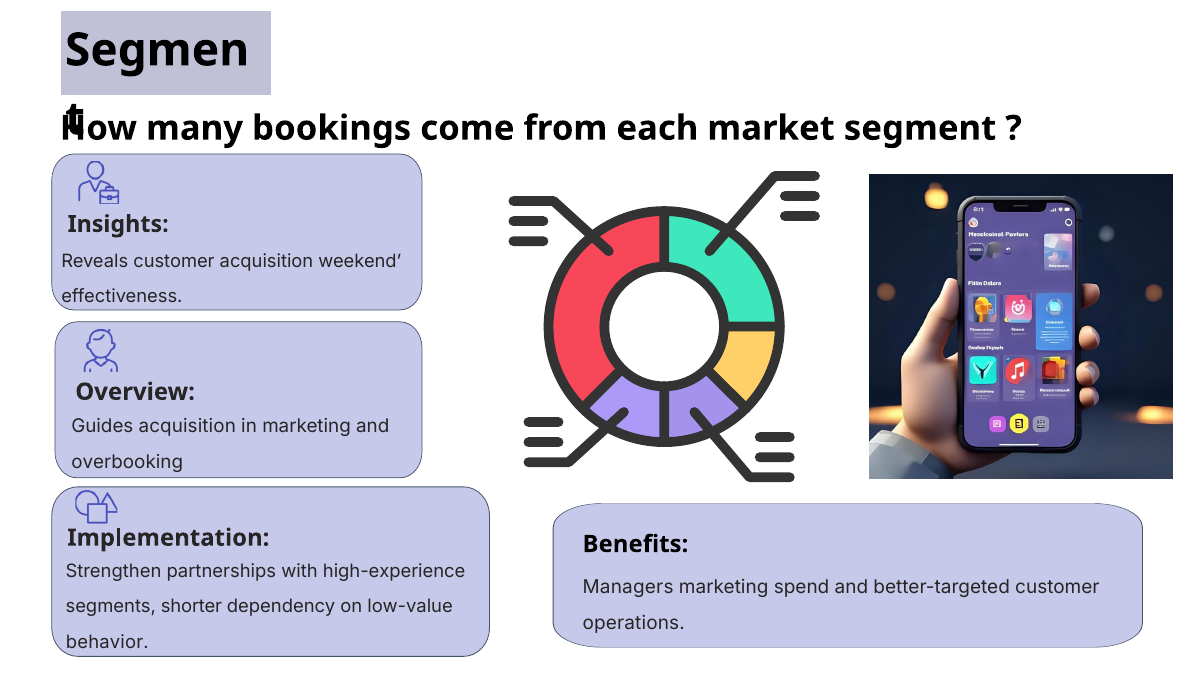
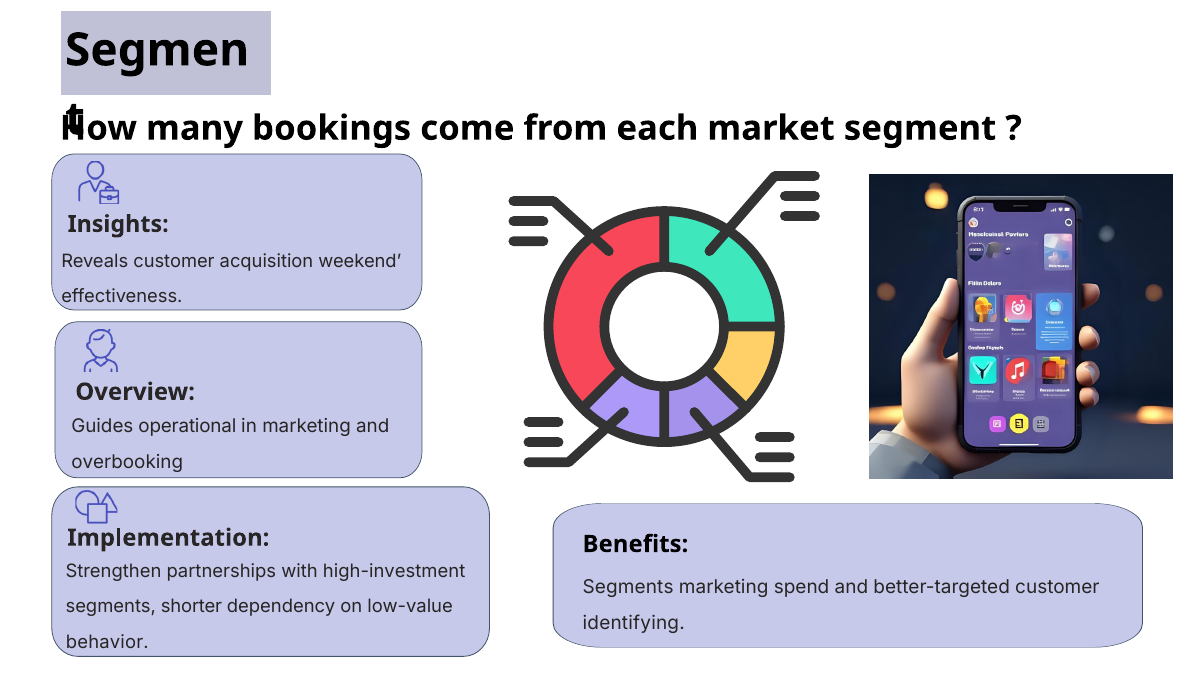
Guides acquisition: acquisition -> operational
high-experience: high-experience -> high-investment
Managers at (628, 588): Managers -> Segments
operations: operations -> identifying
